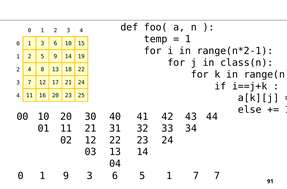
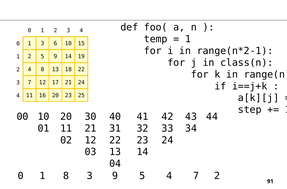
else: else -> step
1 9: 9 -> 8
6 at (115, 175): 6 -> 9
5 1: 1 -> 4
7 7: 7 -> 2
